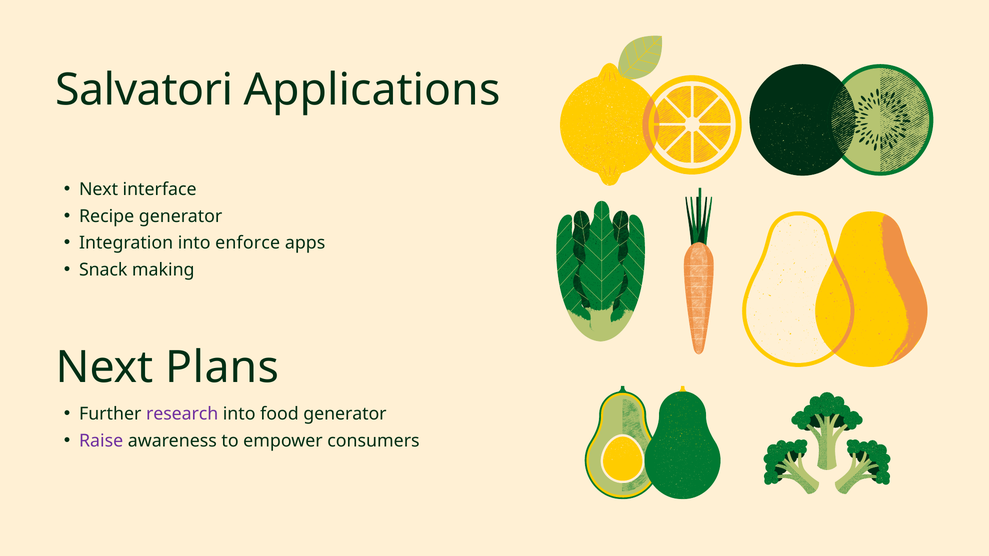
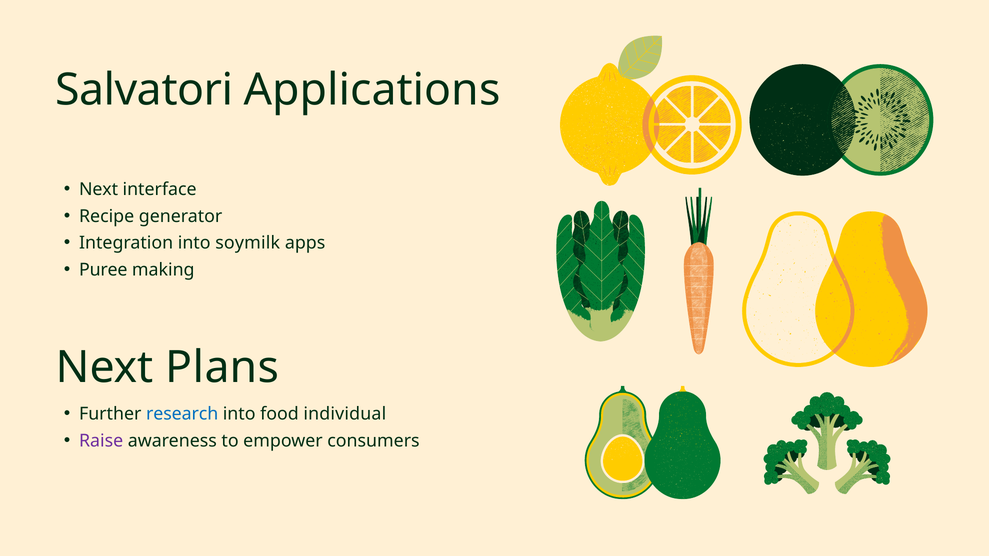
enforce: enforce -> soymilk
Snack: Snack -> Puree
research colour: purple -> blue
food generator: generator -> individual
